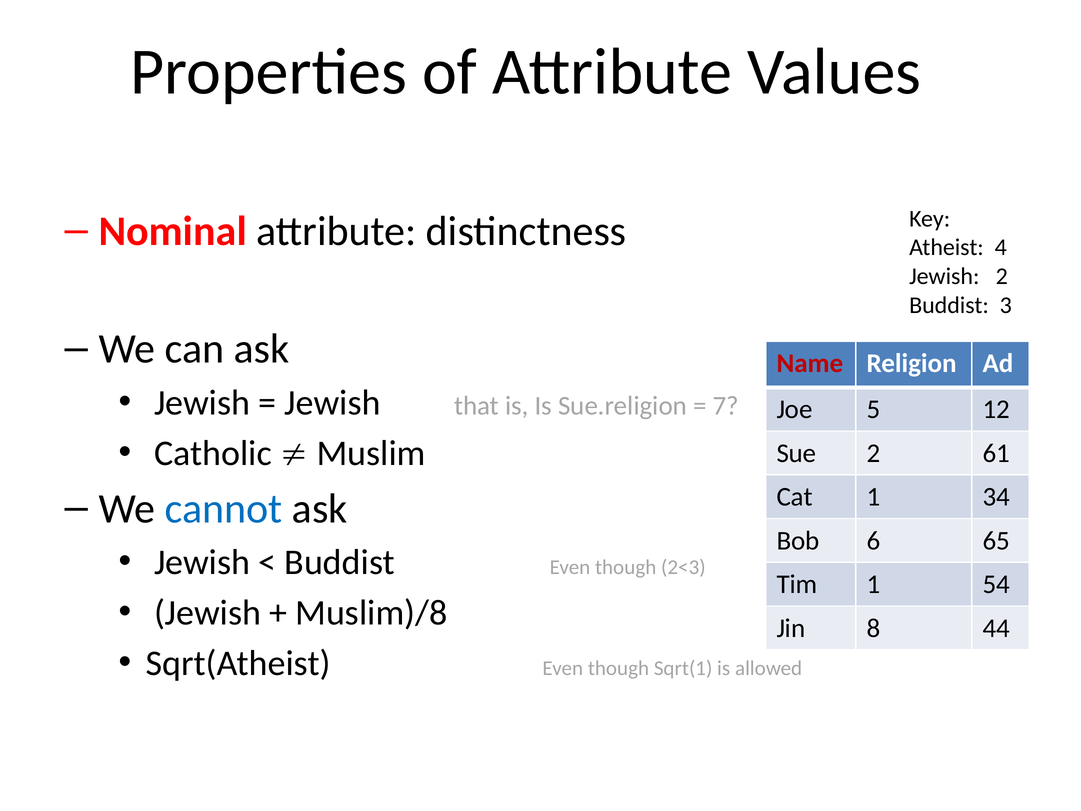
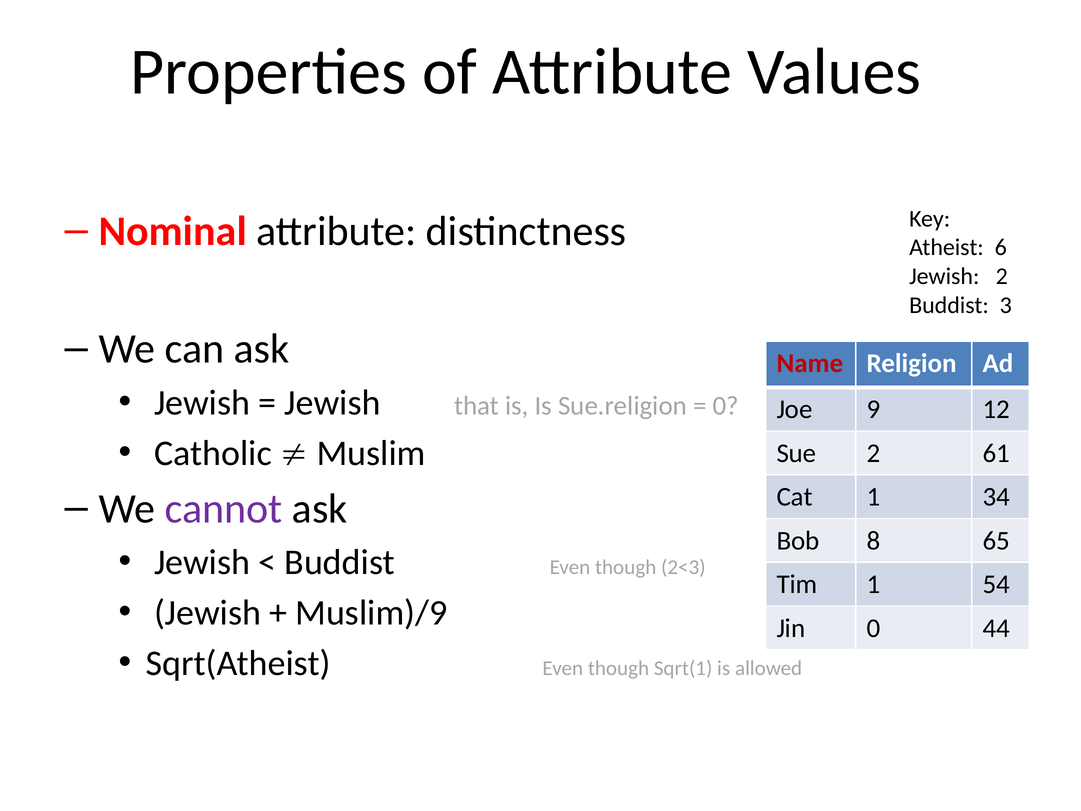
4: 4 -> 6
7 at (726, 406): 7 -> 0
5: 5 -> 9
cannot colour: blue -> purple
6: 6 -> 8
Muslim)/8: Muslim)/8 -> Muslim)/9
Jin 8: 8 -> 0
